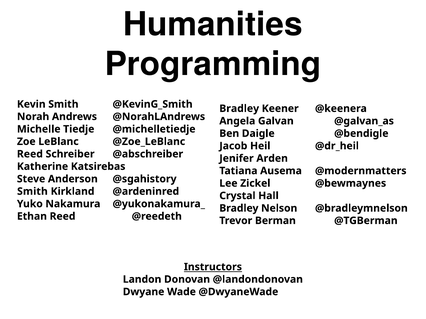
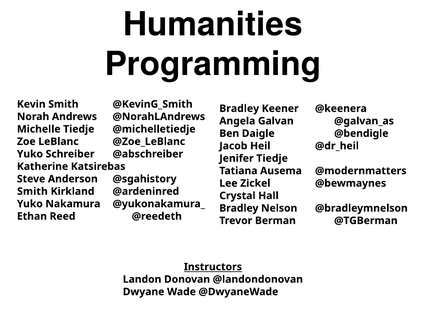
Reed at (30, 154): Reed -> Yuko
Jenifer Arden: Arden -> Tiedje
